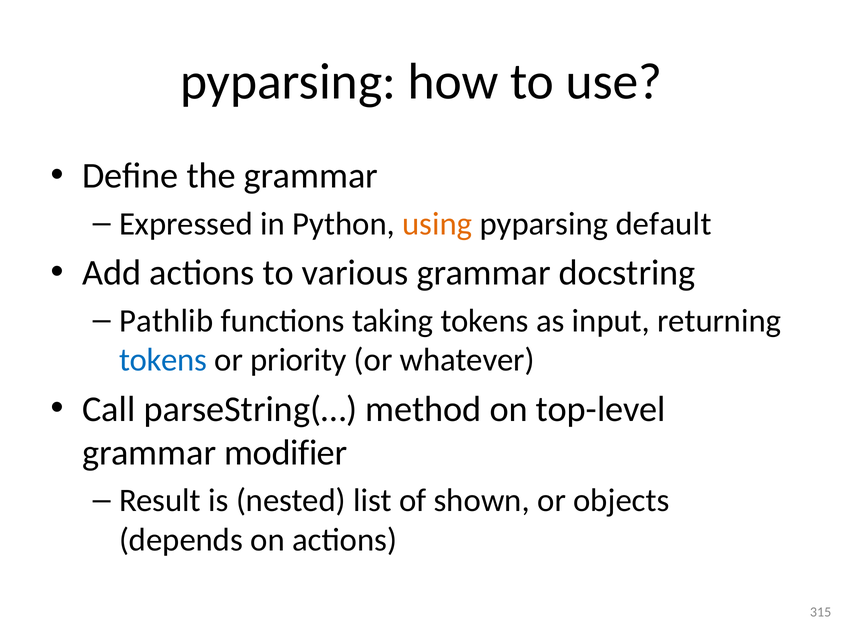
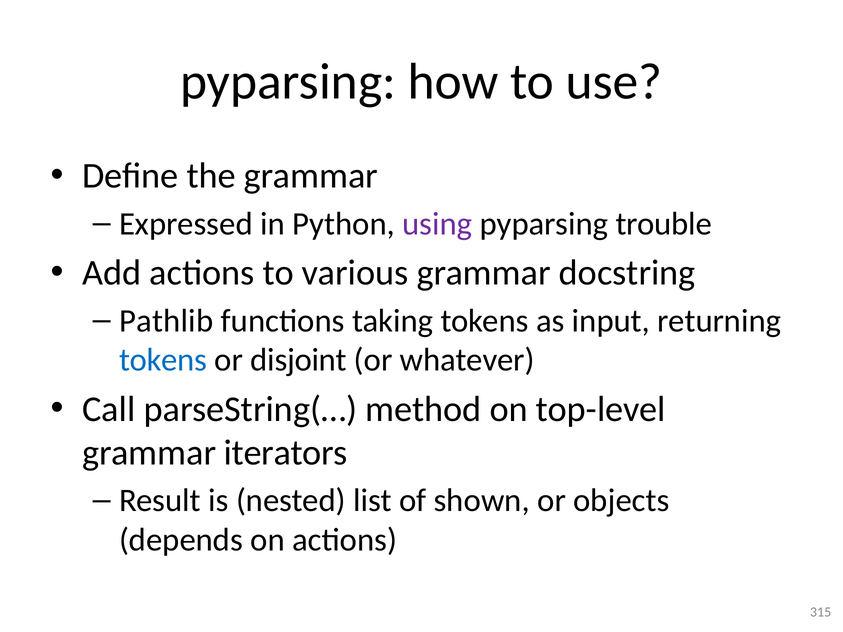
using colour: orange -> purple
default: default -> trouble
priority: priority -> disjoint
modifier: modifier -> iterators
